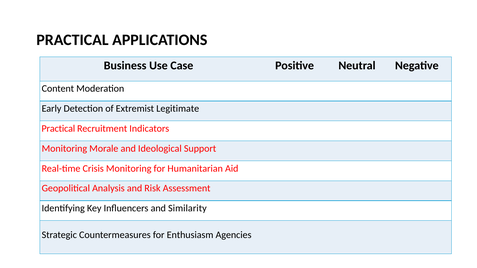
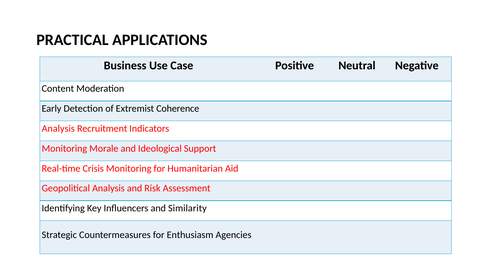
Legitimate: Legitimate -> Coherence
Practical at (58, 129): Practical -> Analysis
